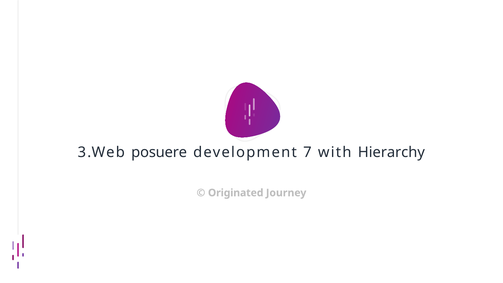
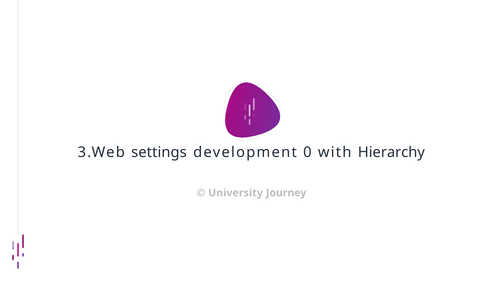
posuere: posuere -> settings
7: 7 -> 0
Originated: Originated -> University
